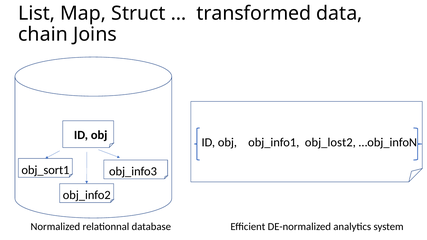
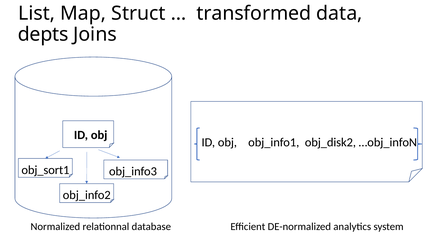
chain: chain -> depts
obj_lost2: obj_lost2 -> obj_disk2
